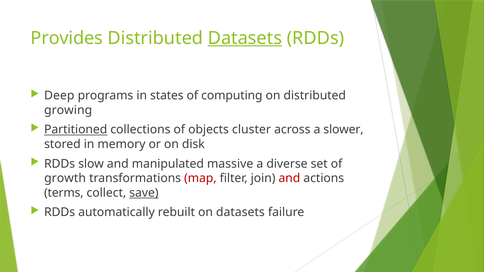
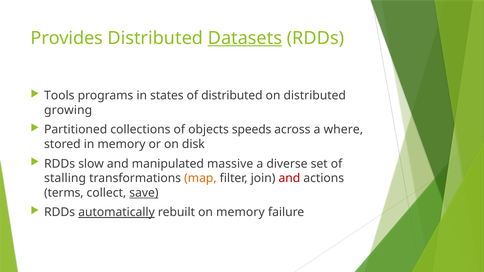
Deep: Deep -> Tools
of computing: computing -> distributed
Partitioned underline: present -> none
cluster: cluster -> speeds
slower: slower -> where
growth: growth -> stalling
map colour: red -> orange
automatically underline: none -> present
on datasets: datasets -> memory
